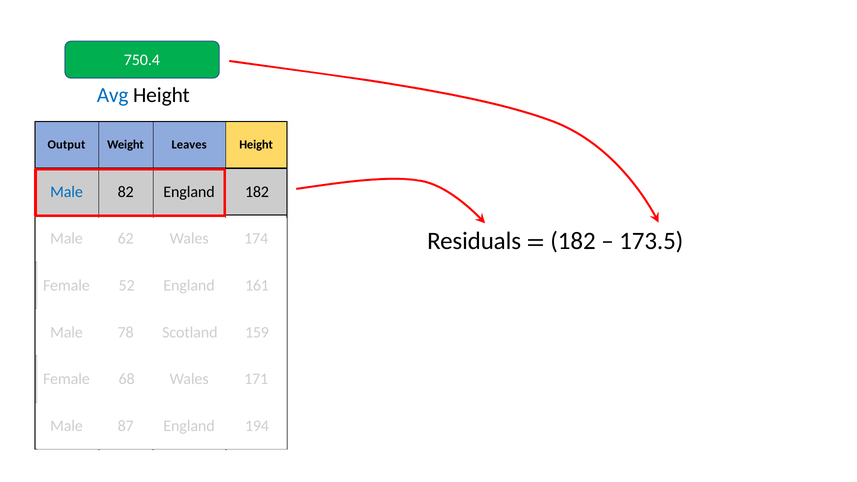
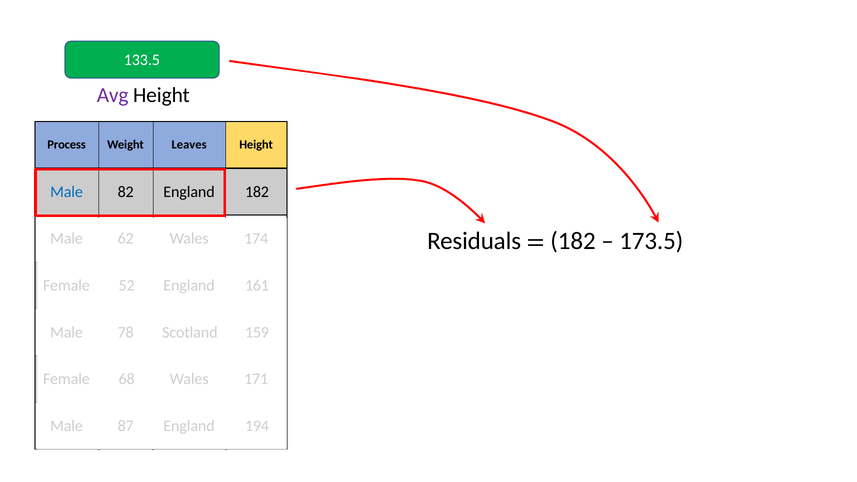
750.4: 750.4 -> 133.5
Avg colour: blue -> purple
Output: Output -> Process
